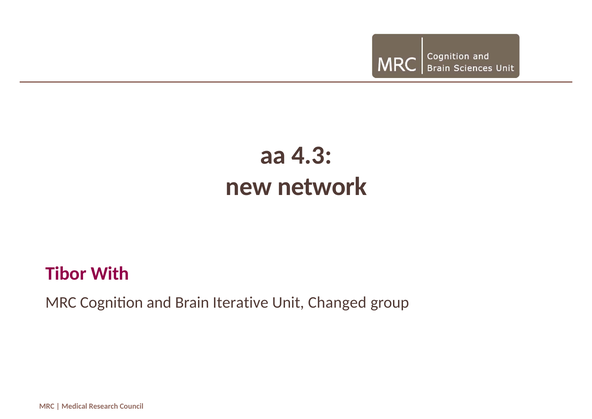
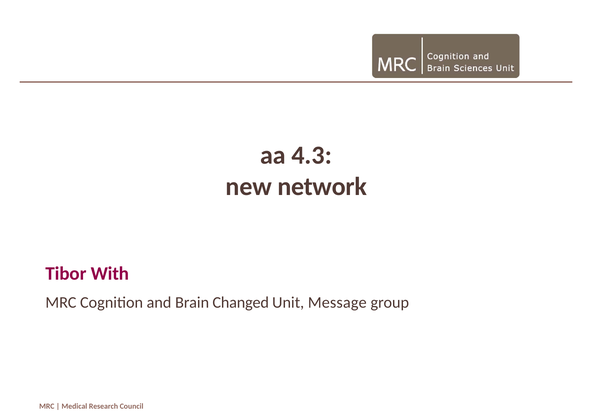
Iterative: Iterative -> Changed
Changed: Changed -> Message
